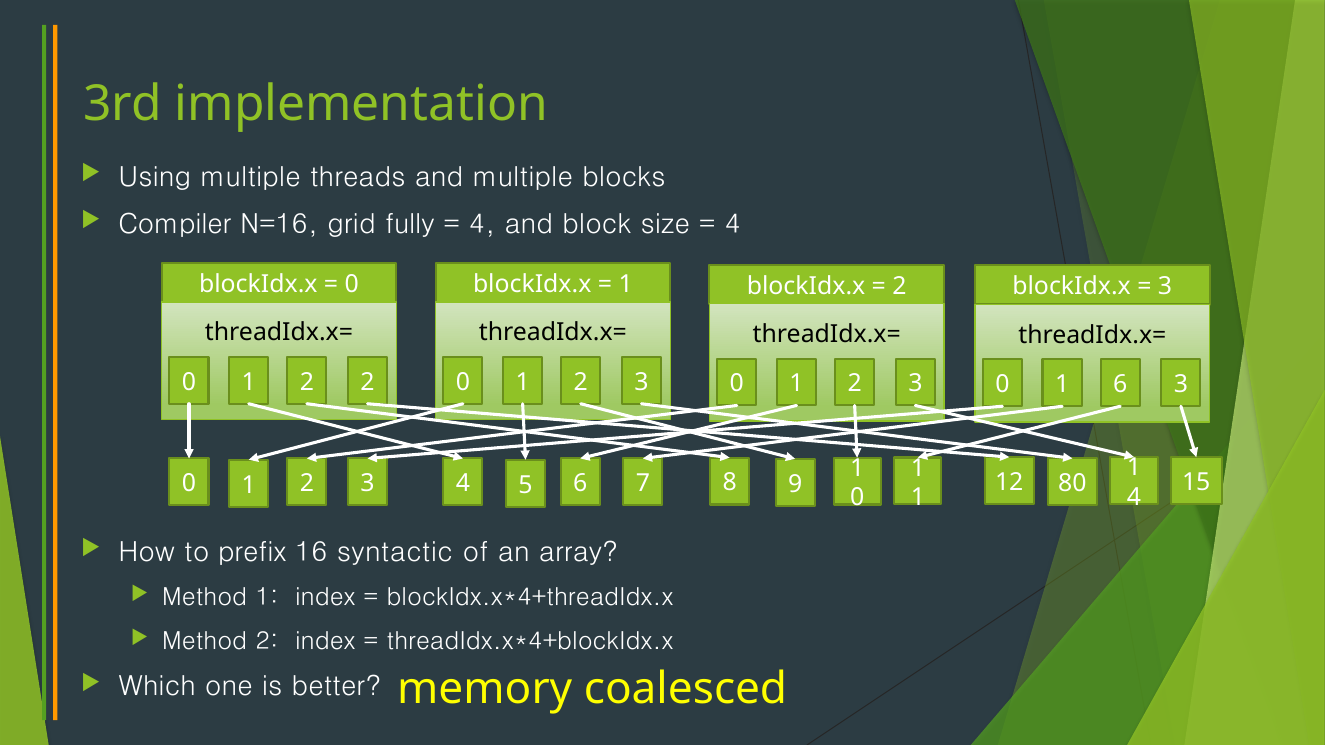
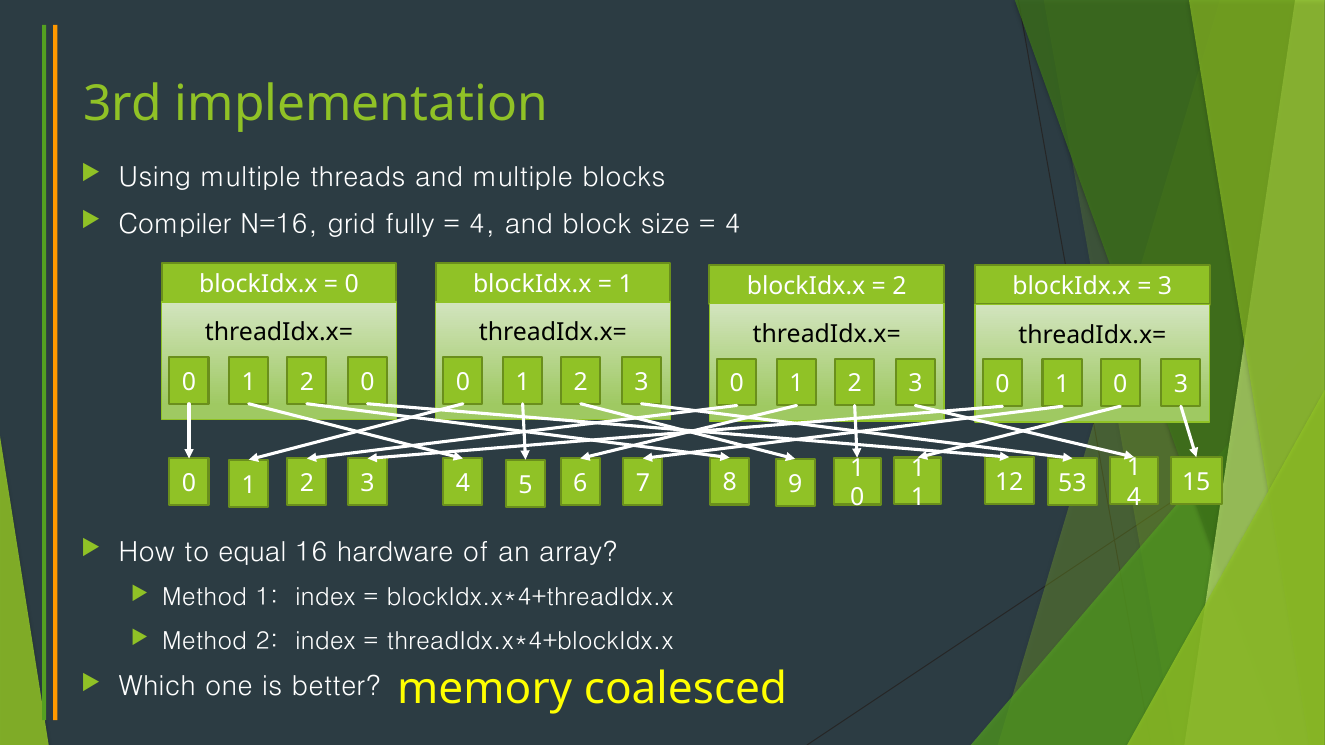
2 2: 2 -> 0
0 1 6: 6 -> 0
80: 80 -> 53
prefix: prefix -> equal
syntactic: syntactic -> hardware
